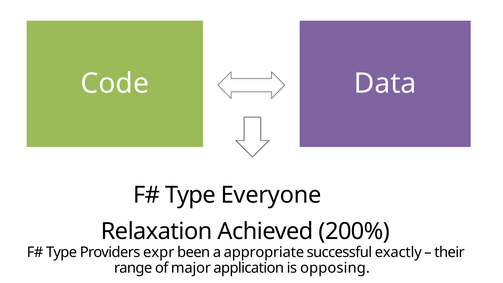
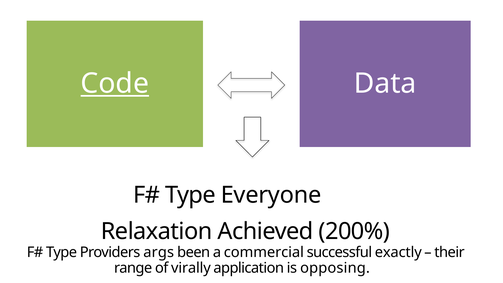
Code underline: none -> present
expr: expr -> args
appropriate: appropriate -> commercial
major: major -> virally
